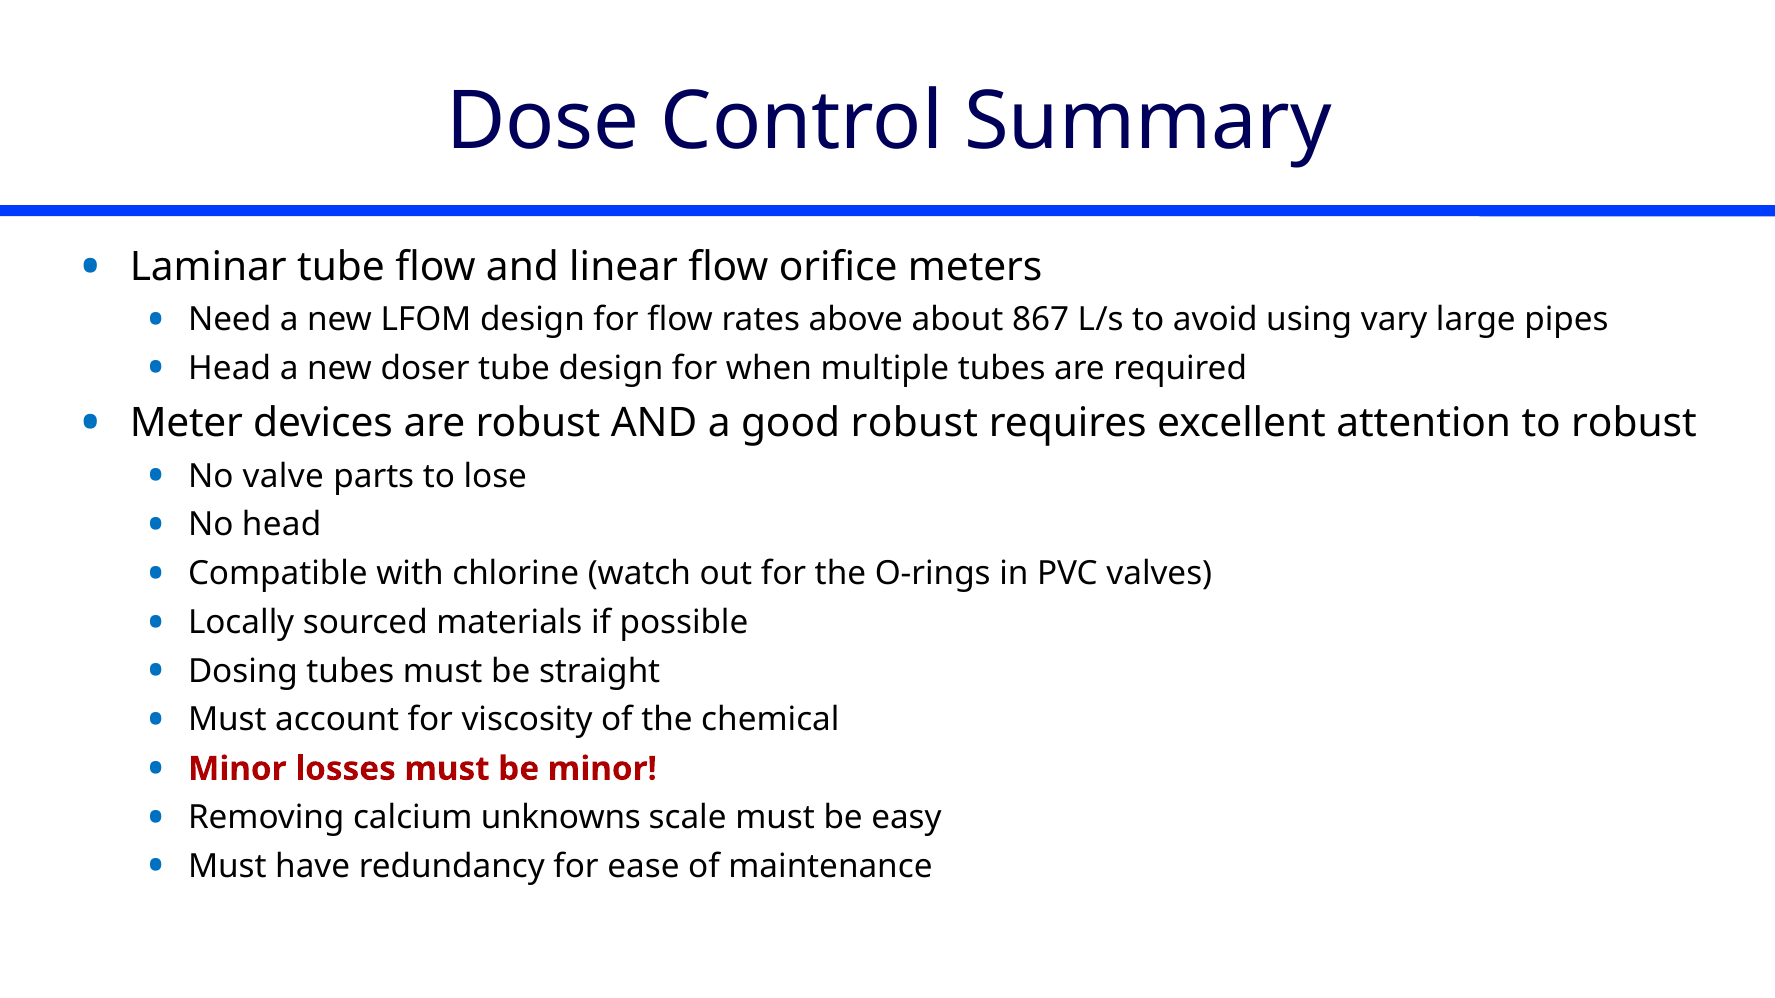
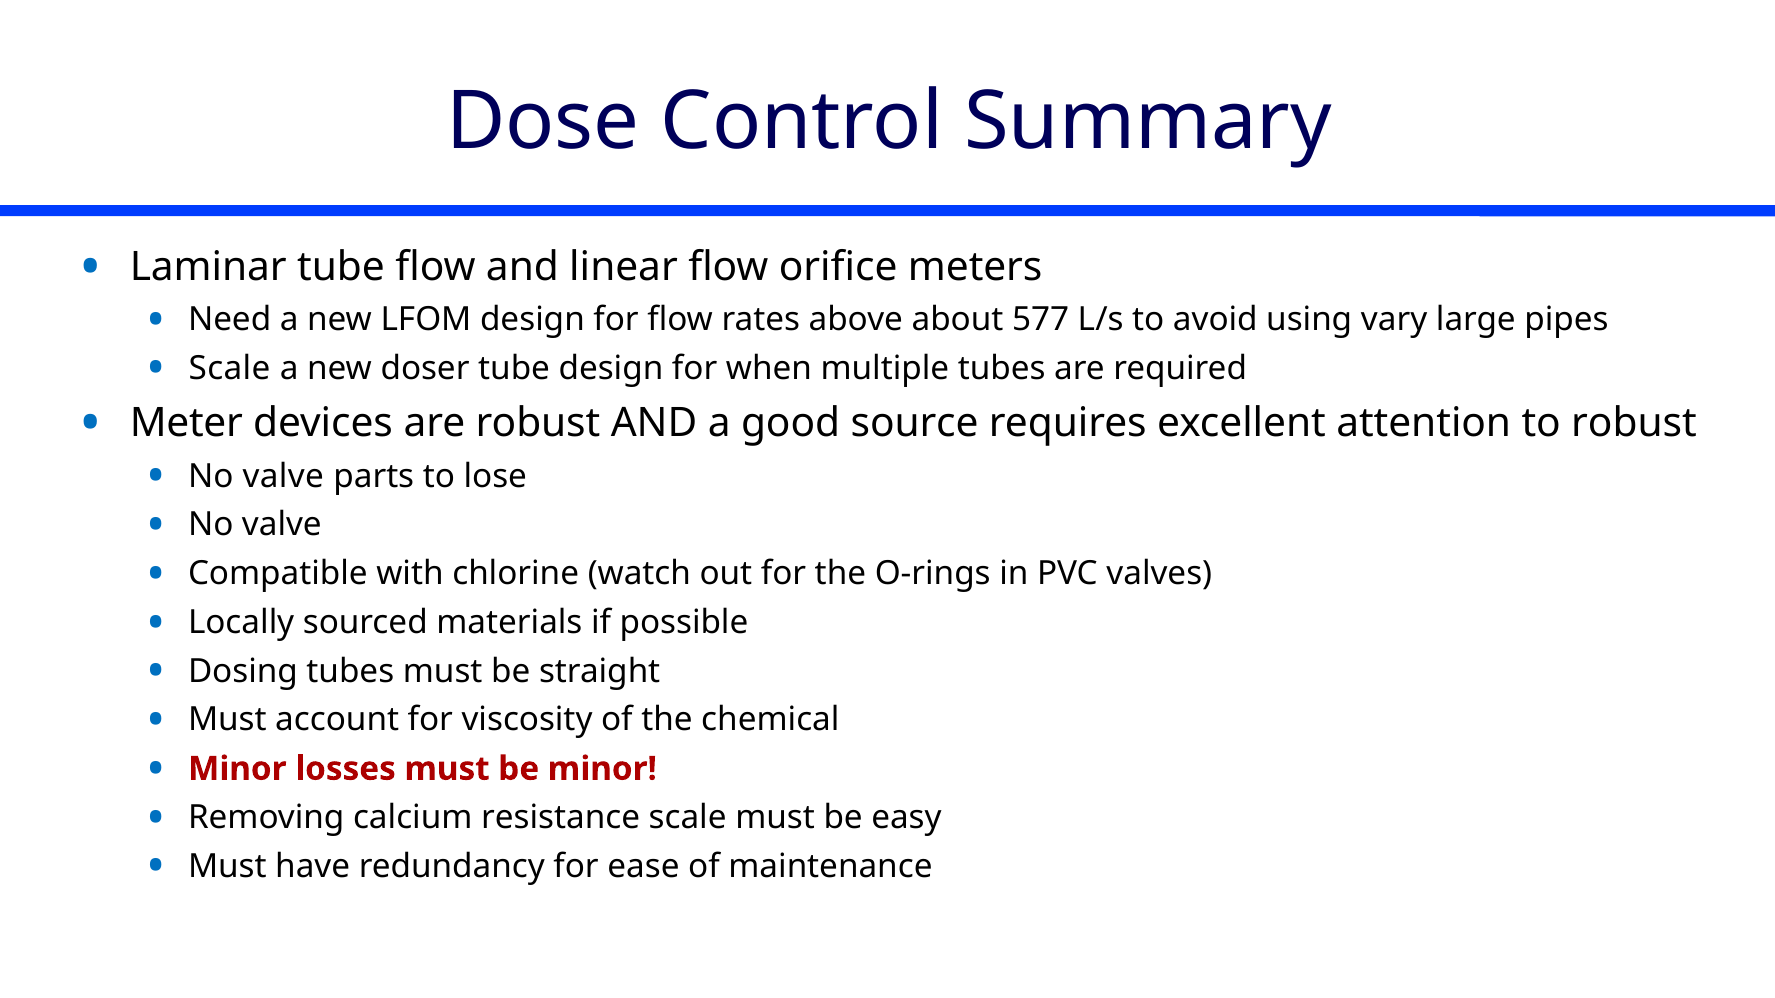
867: 867 -> 577
Head at (230, 368): Head -> Scale
good robust: robust -> source
head at (282, 525): head -> valve
unknowns: unknowns -> resistance
